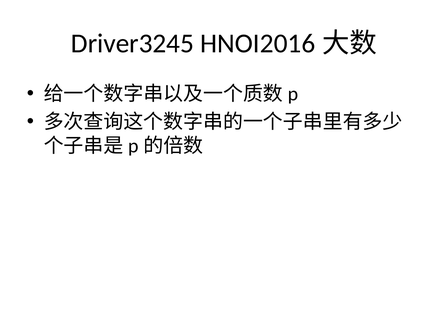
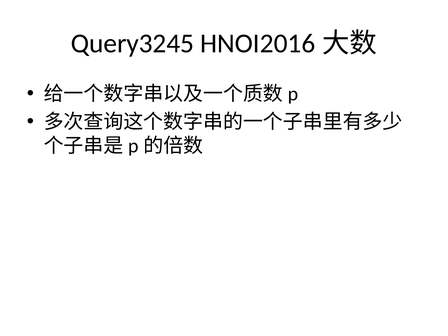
Driver3245: Driver3245 -> Query3245
